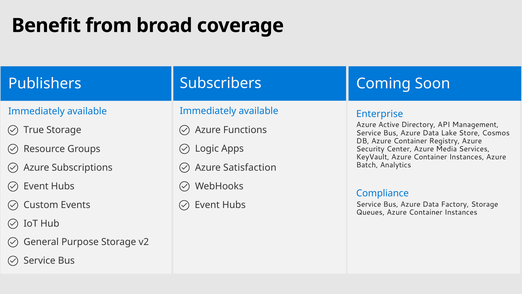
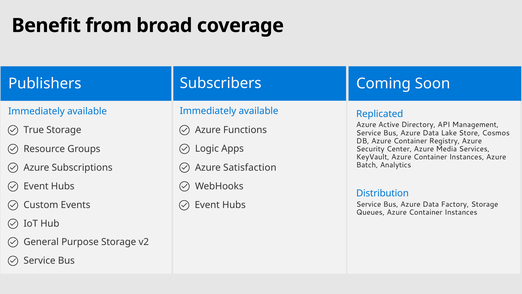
Enterprise: Enterprise -> Replicated
Compliance: Compliance -> Distribution
